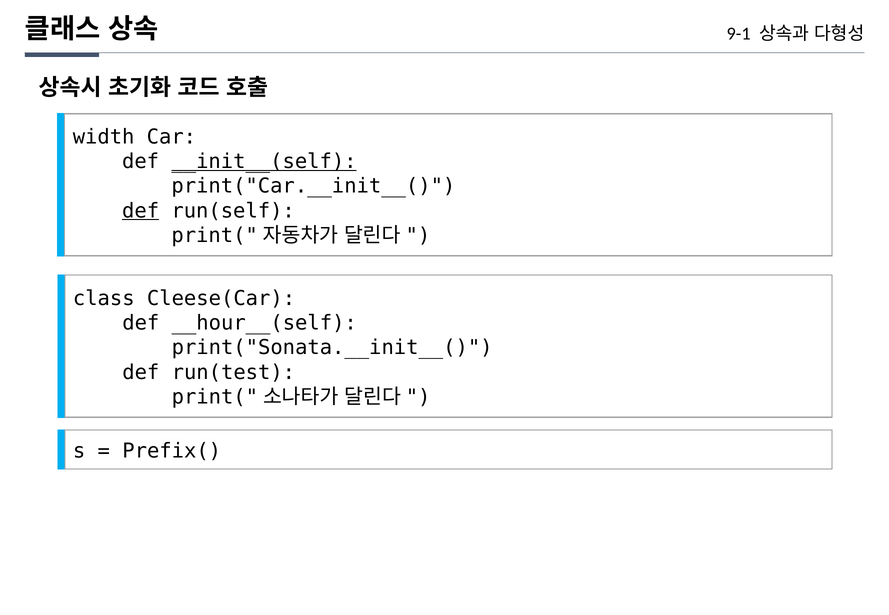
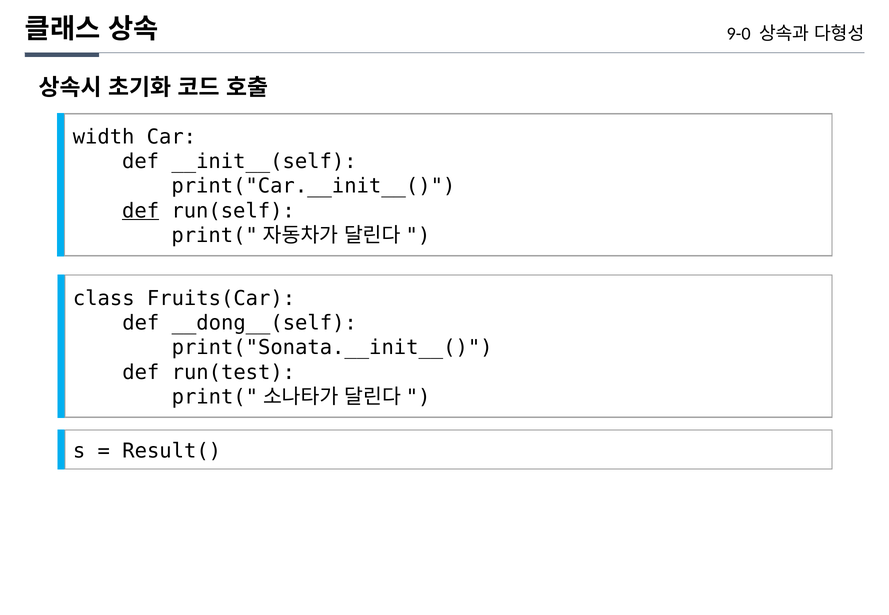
9-1: 9-1 -> 9-0
__init__(self underline: present -> none
Cleese(Car: Cleese(Car -> Fruits(Car
__hour__(self: __hour__(self -> __dong__(self
Prefix(: Prefix( -> Result(
